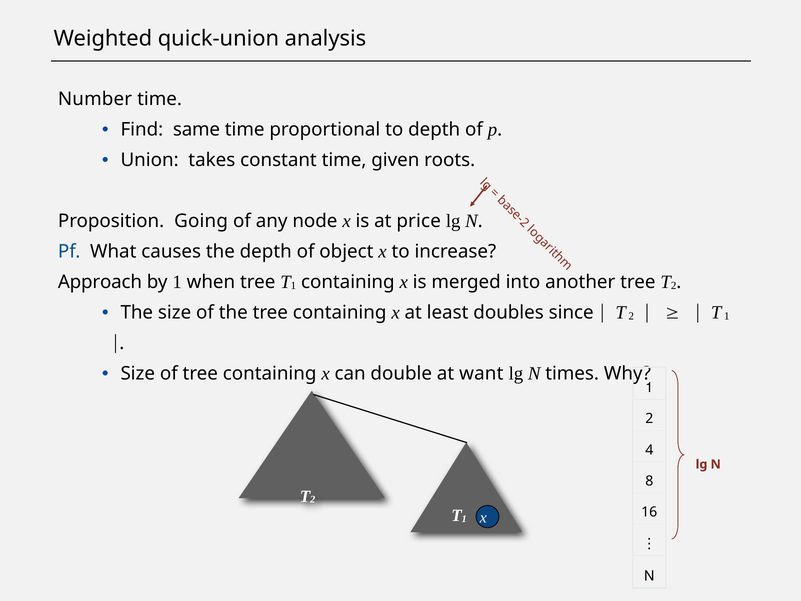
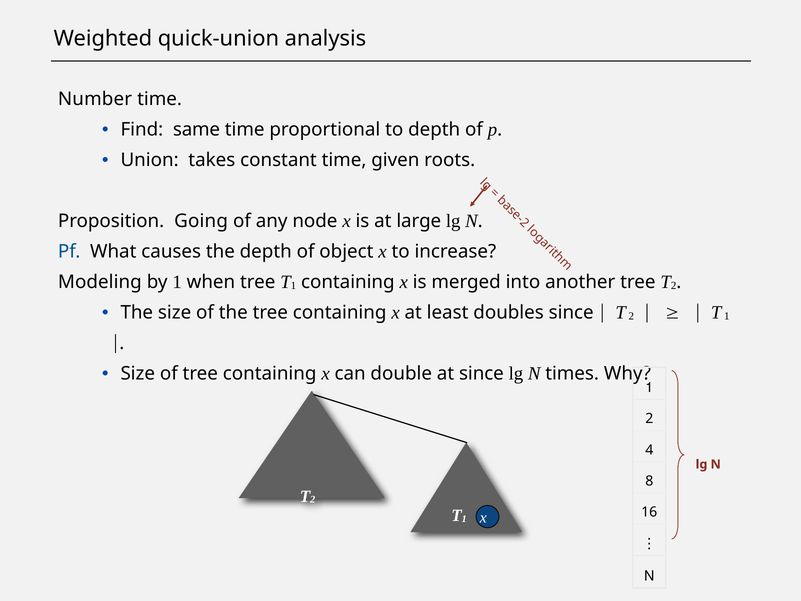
price: price -> large
Approach: Approach -> Modeling
at want: want -> since
